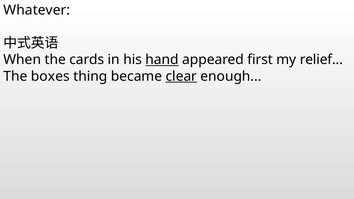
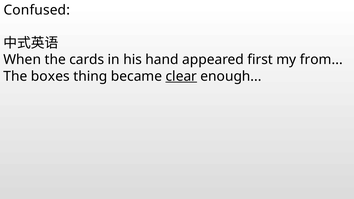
Whatever: Whatever -> Confused
hand underline: present -> none
relief: relief -> from
